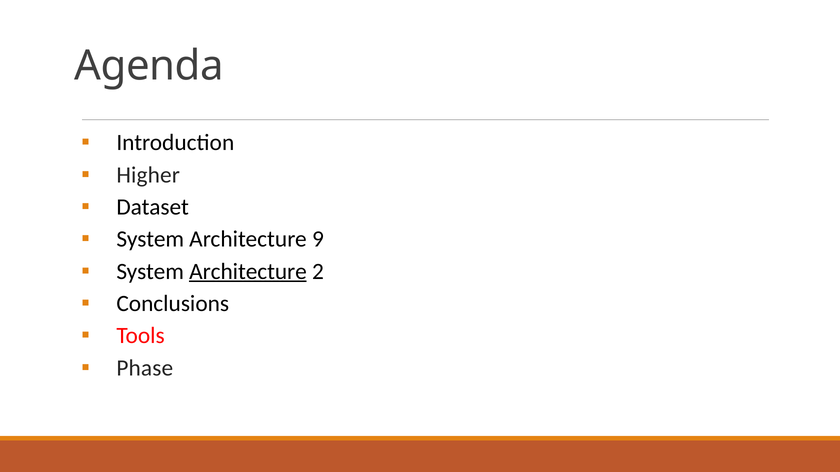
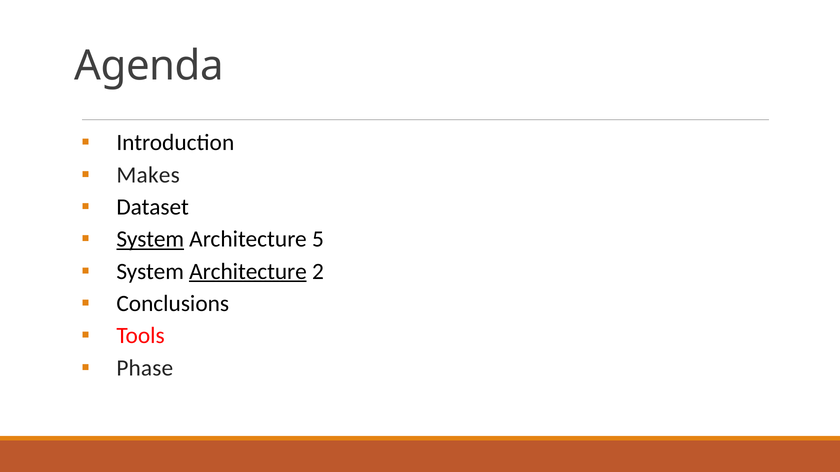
Higher: Higher -> Makes
System at (150, 240) underline: none -> present
9: 9 -> 5
